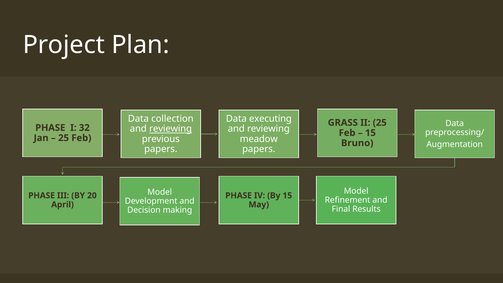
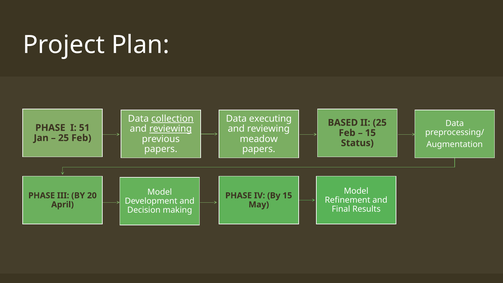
collection underline: none -> present
GRASS: GRASS -> BASED
32: 32 -> 51
Bruno: Bruno -> Status
